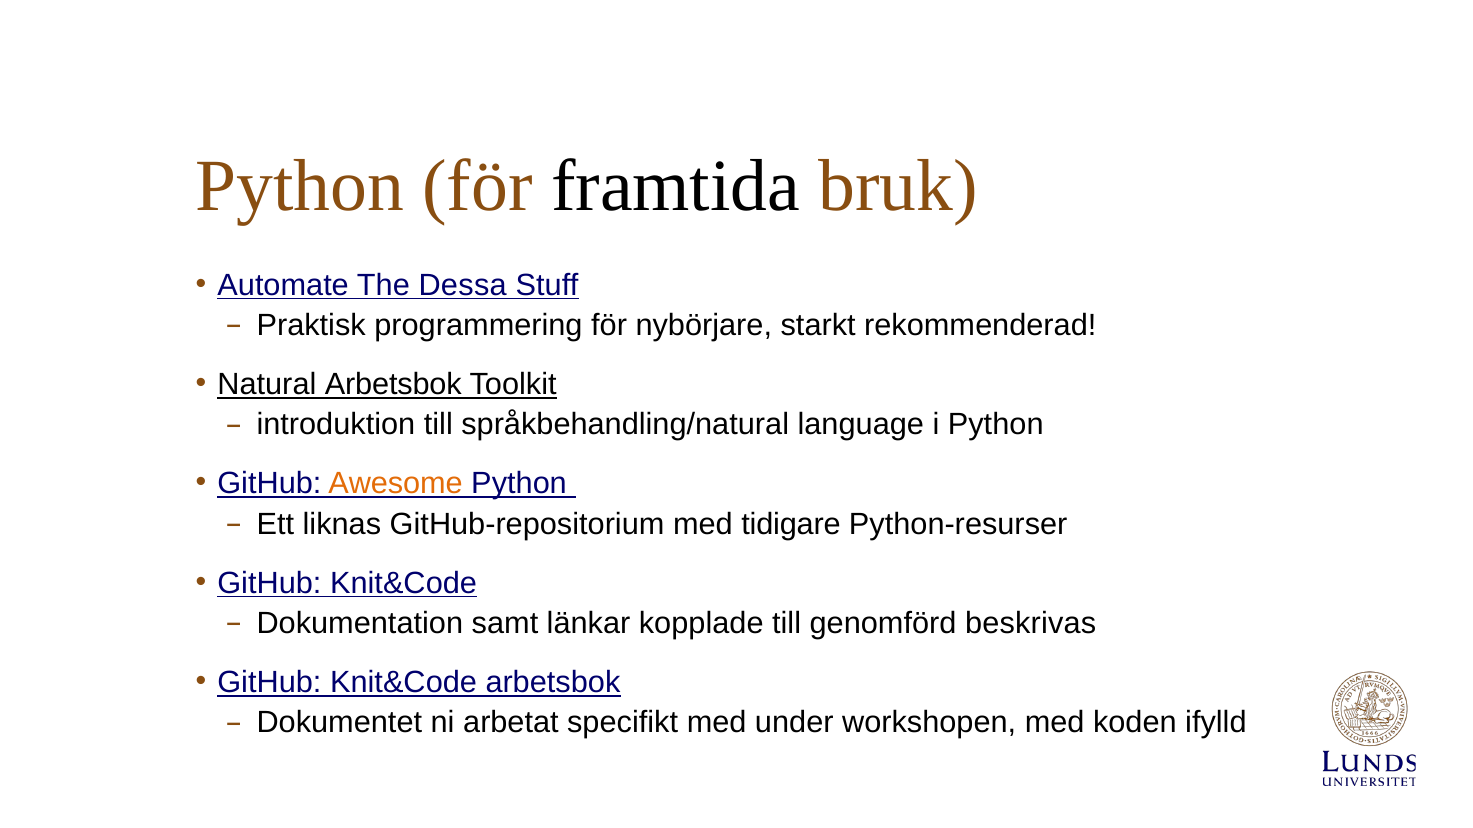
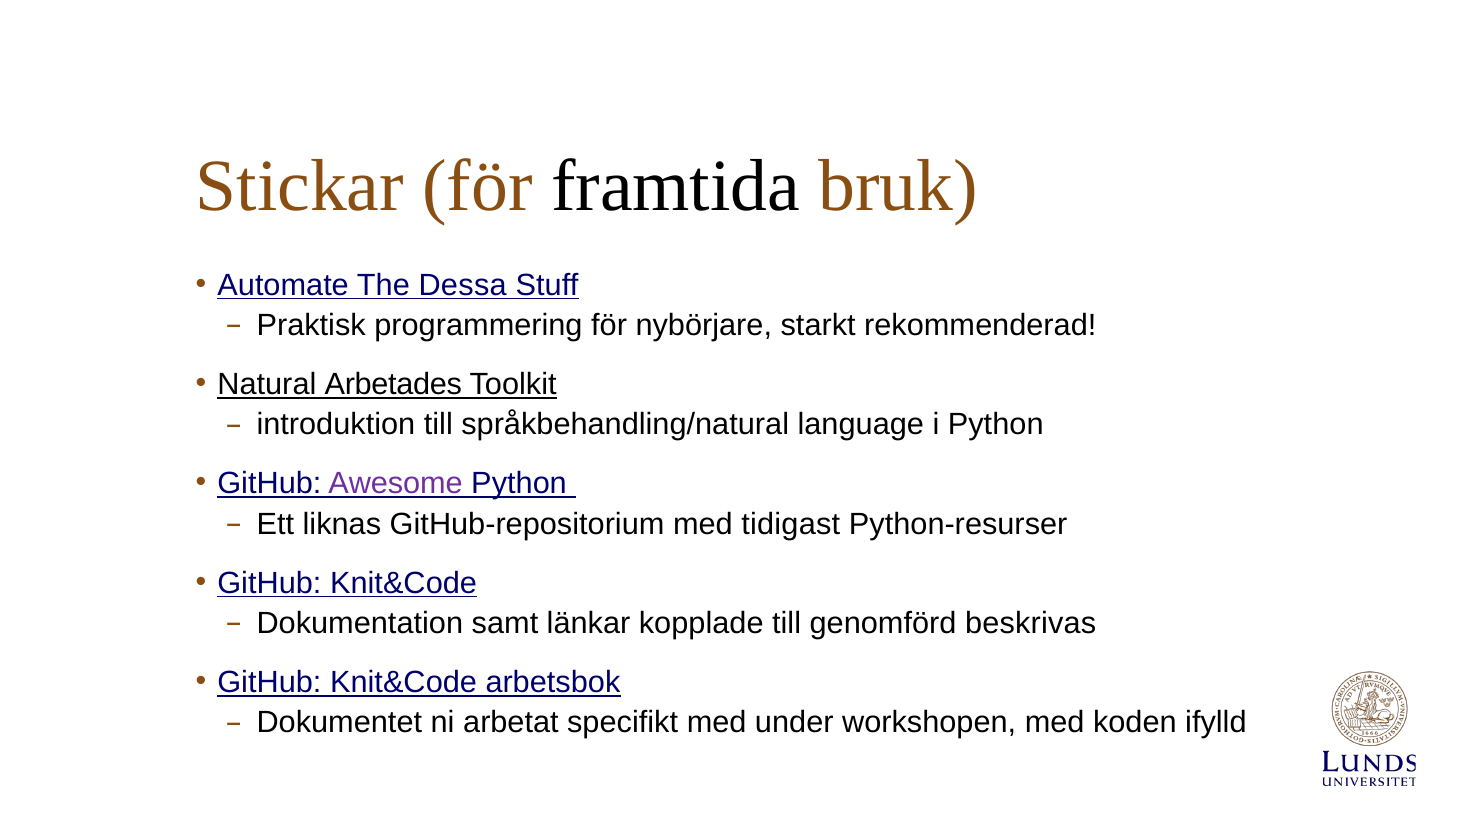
Python at (300, 186): Python -> Stickar
Natural Arbetsbok: Arbetsbok -> Arbetades
Awesome colour: orange -> purple
tidigare: tidigare -> tidigast
